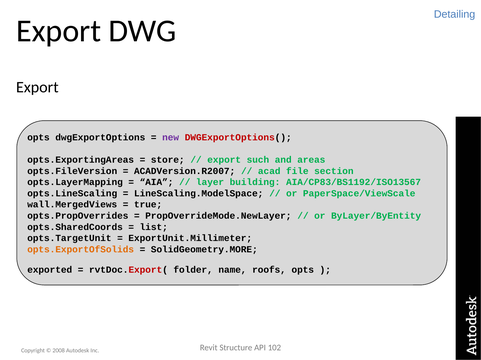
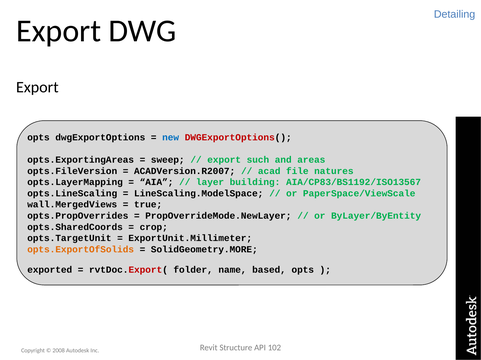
new colour: purple -> blue
store: store -> sweep
section: section -> natures
list: list -> crop
roofs: roofs -> based
